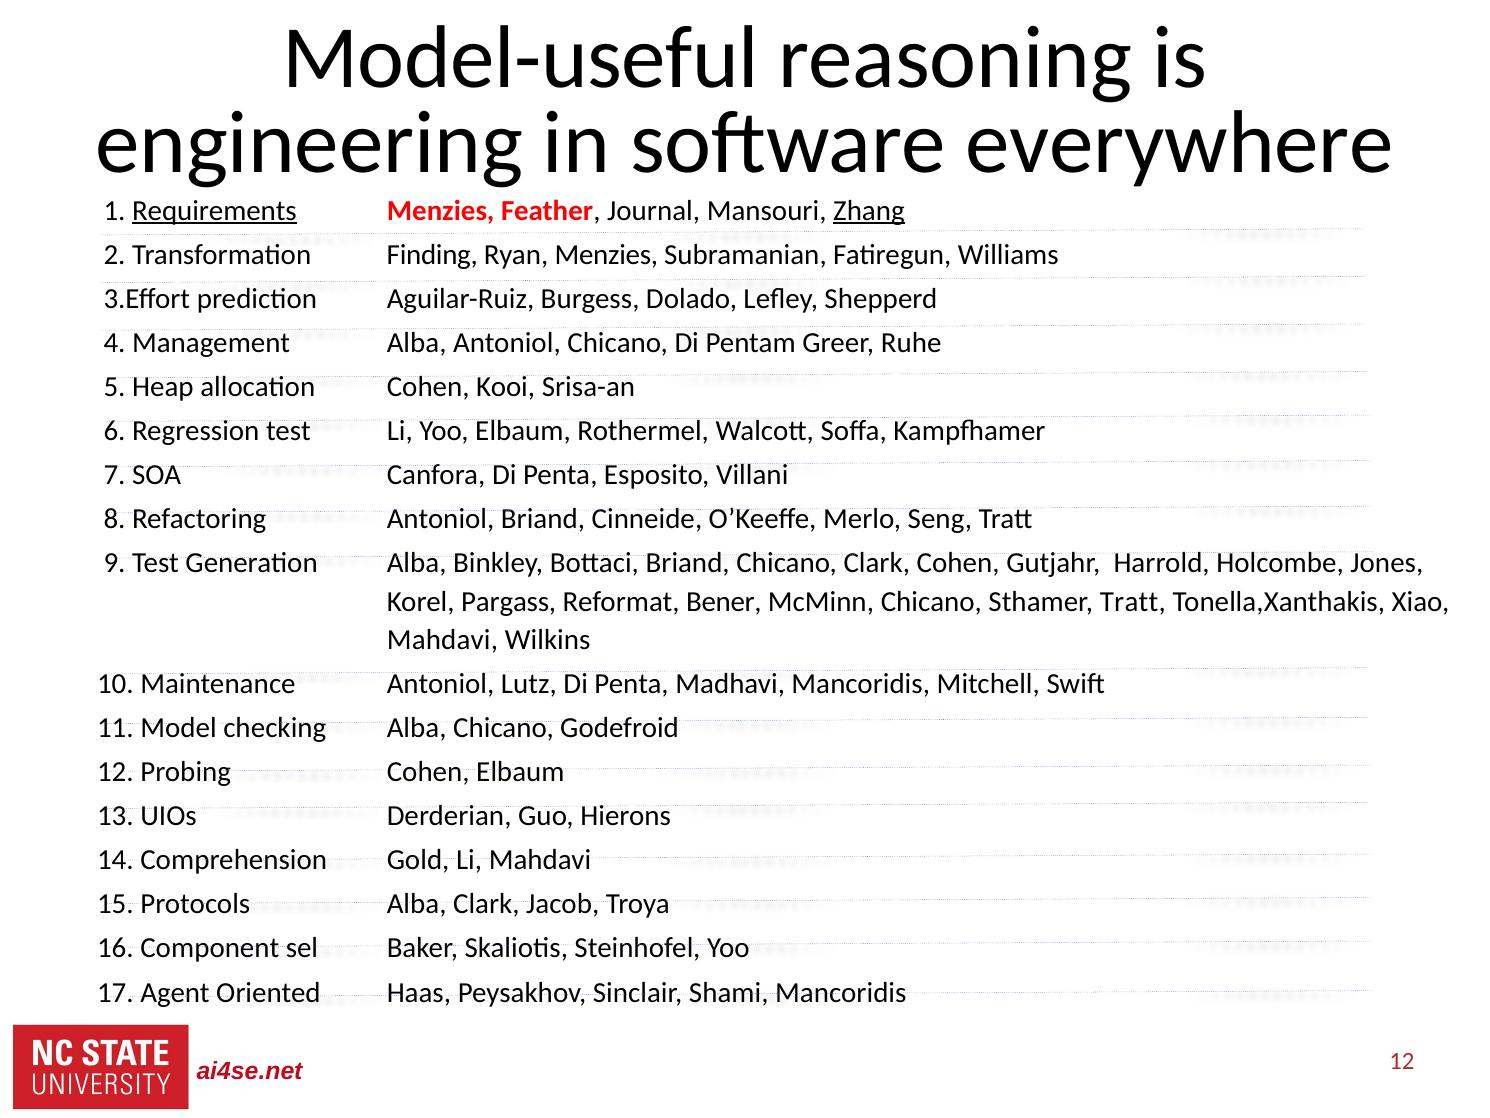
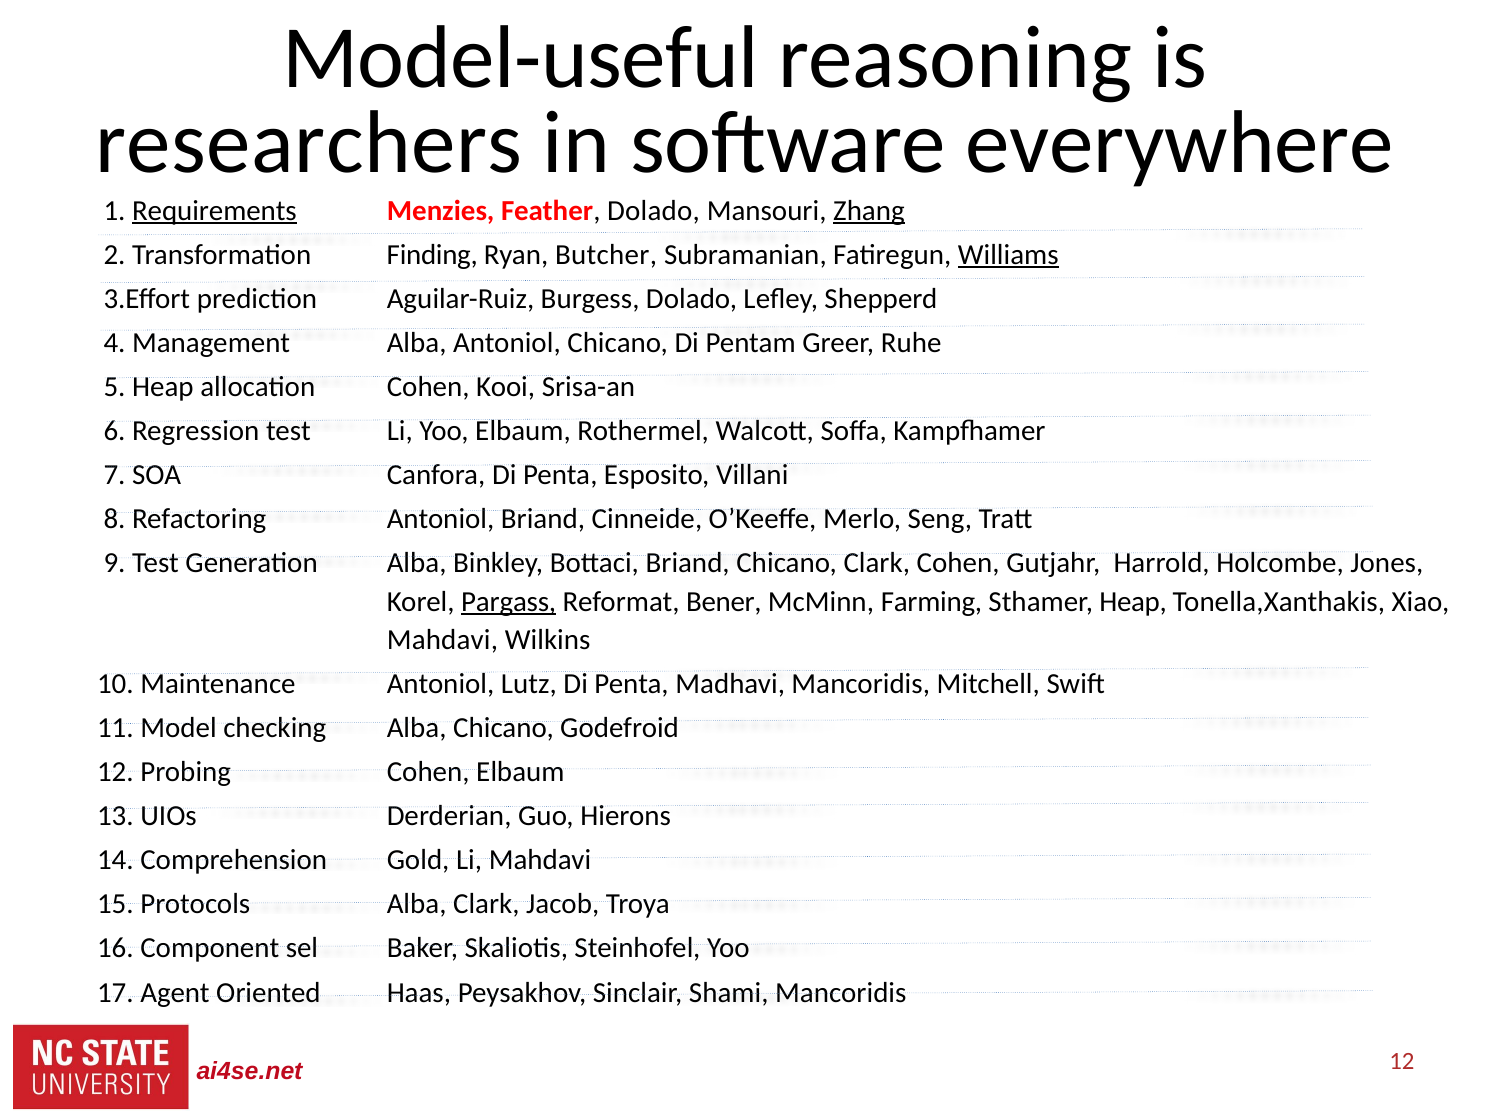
engineering: engineering -> researchers
Feather Journal: Journal -> Dolado
Ryan Menzies: Menzies -> Butcher
Williams underline: none -> present
Pargass underline: none -> present
McMinn Chicano: Chicano -> Farming
Sthamer Tratt: Tratt -> Heap
